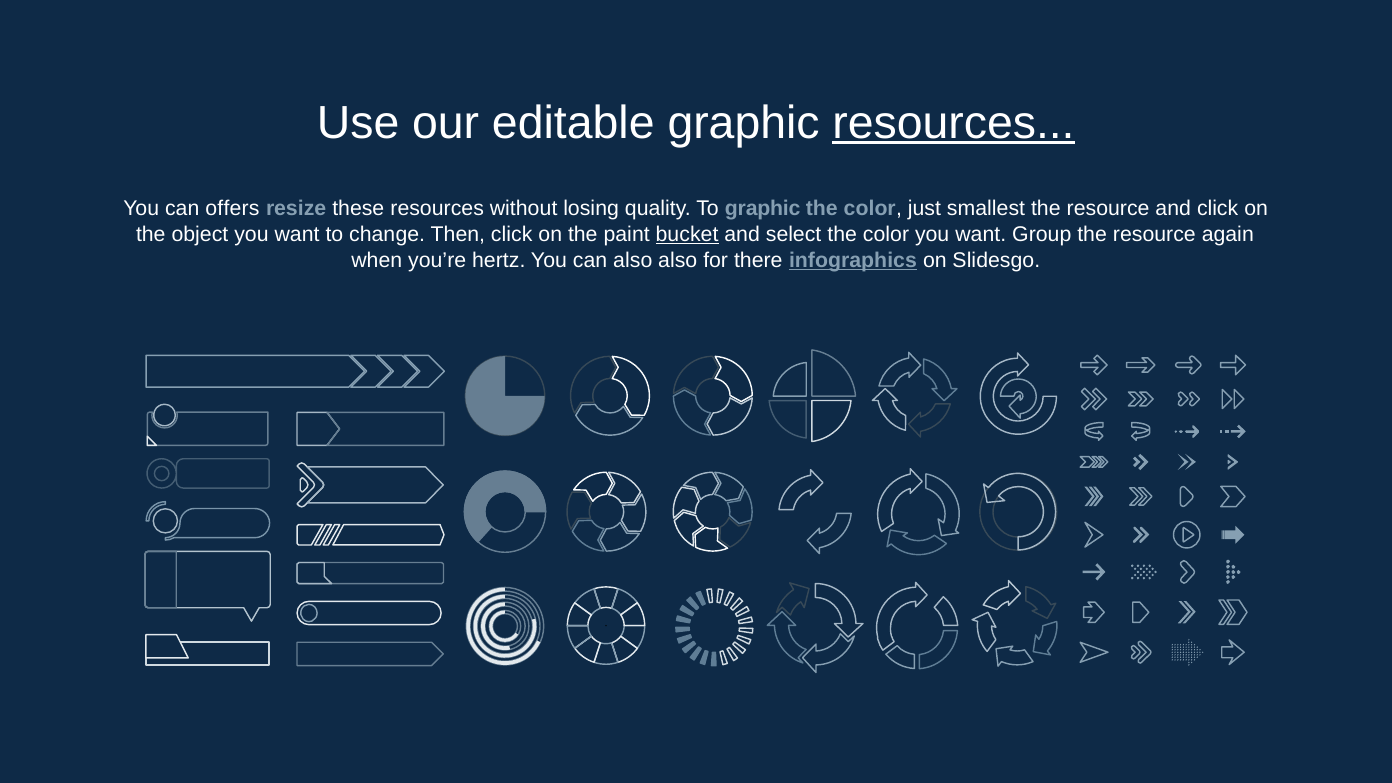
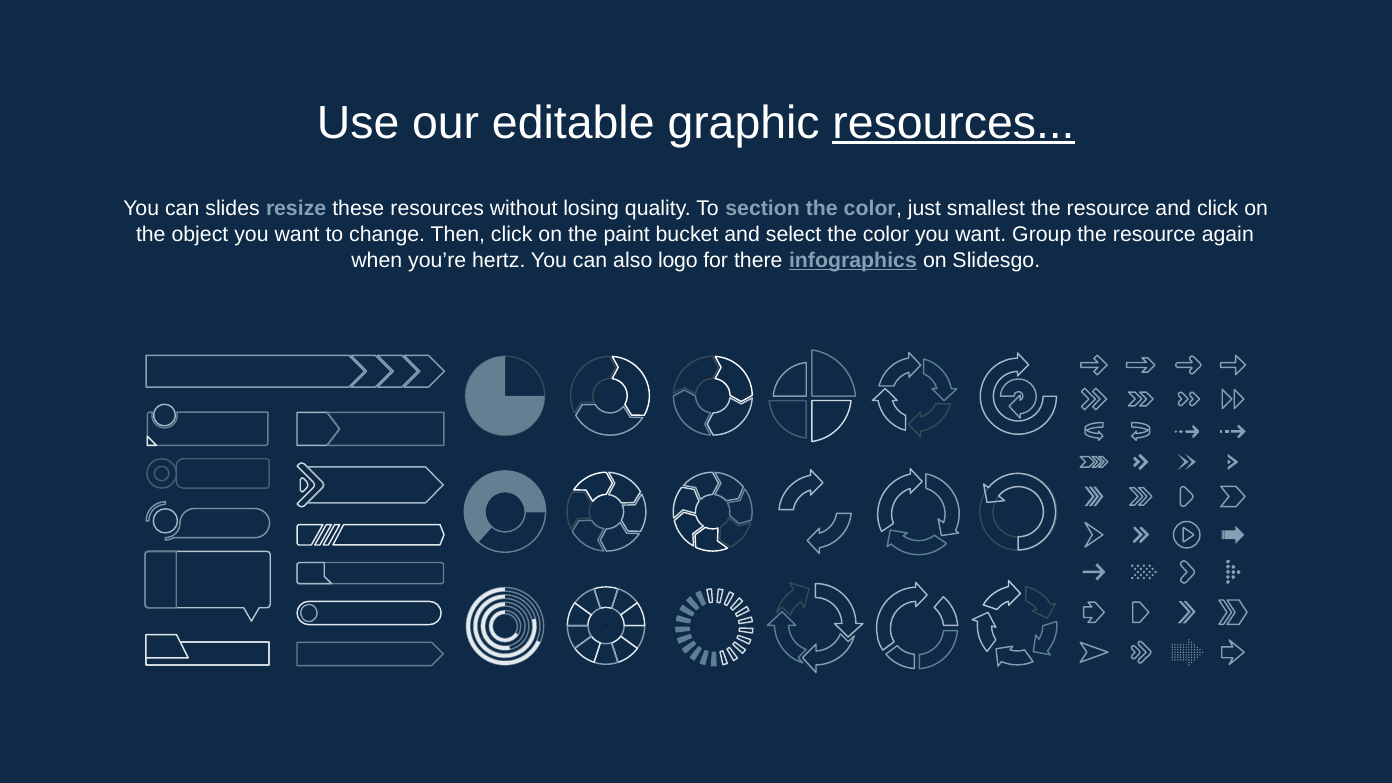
offers: offers -> slides
To graphic: graphic -> section
bucket underline: present -> none
also also: also -> logo
